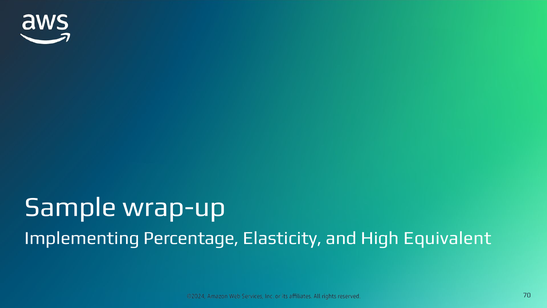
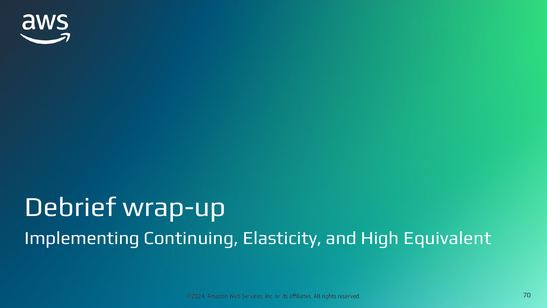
Sample: Sample -> Debrief
Percentage: Percentage -> Continuing
